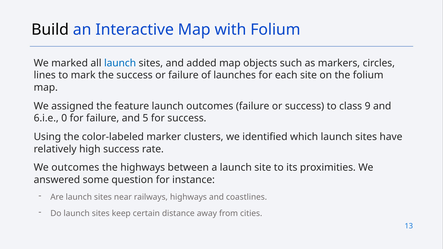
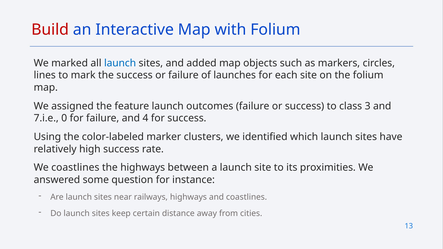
Build colour: black -> red
9: 9 -> 3
6.i.e: 6.i.e -> 7.i.e
5: 5 -> 4
We outcomes: outcomes -> coastlines
